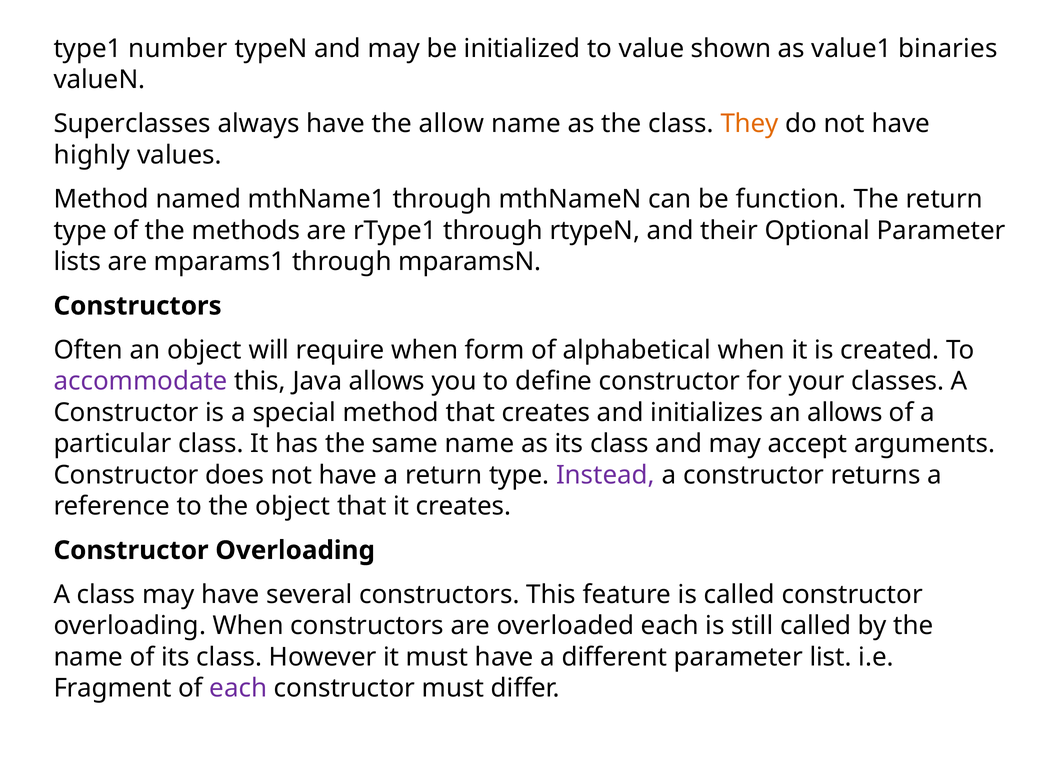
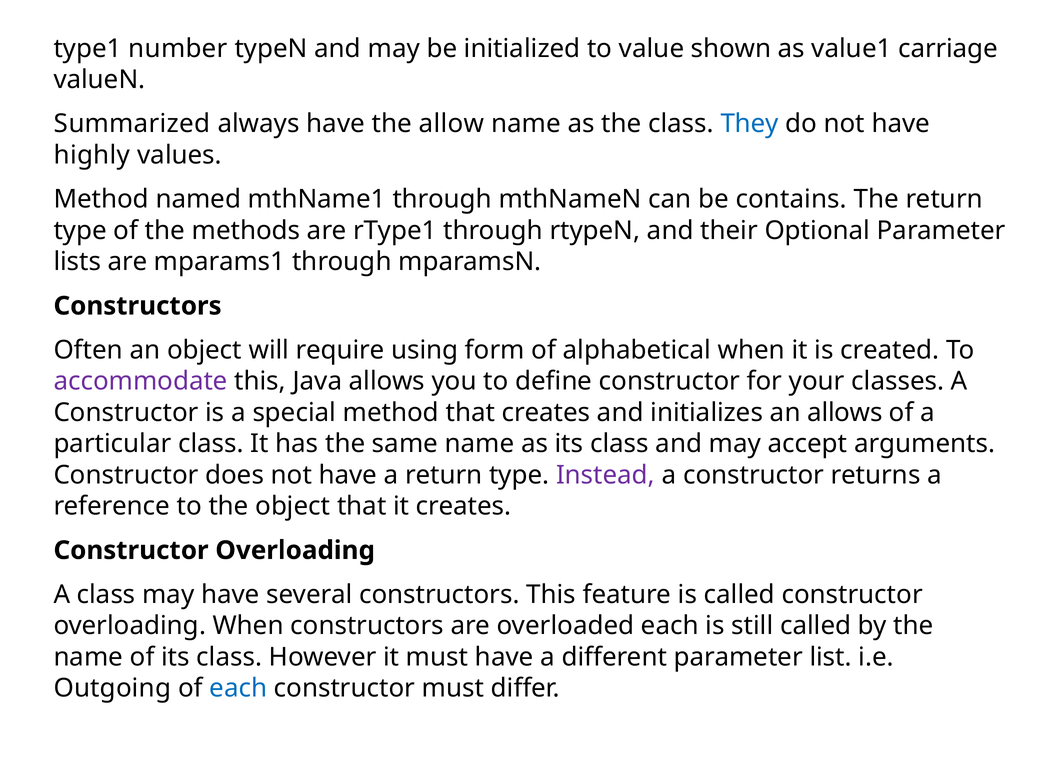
binaries: binaries -> carriage
Superclasses: Superclasses -> Summarized
They colour: orange -> blue
function: function -> contains
require when: when -> using
Fragment: Fragment -> Outgoing
each at (238, 688) colour: purple -> blue
